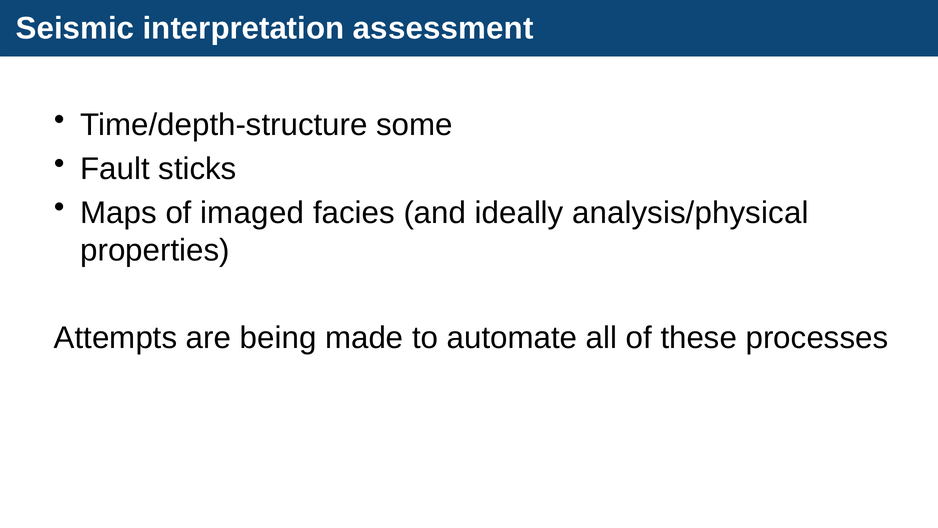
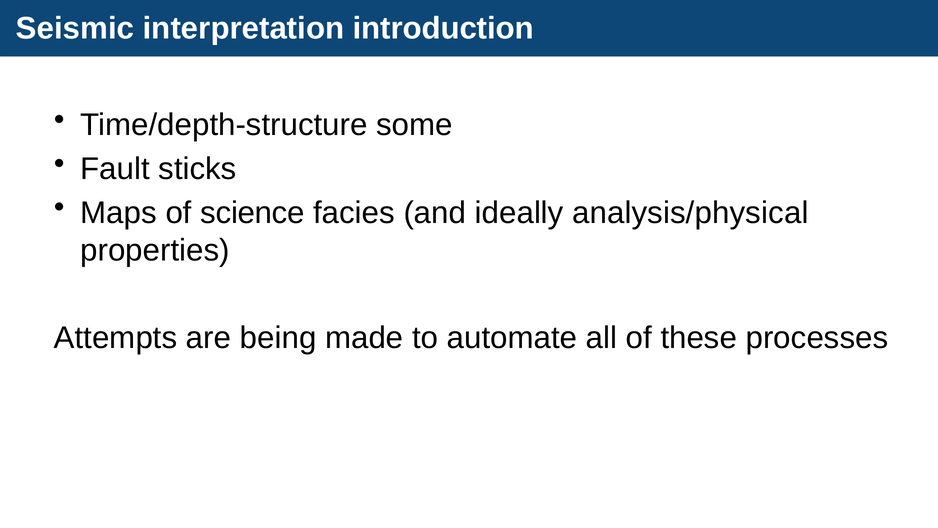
assessment: assessment -> introduction
imaged: imaged -> science
